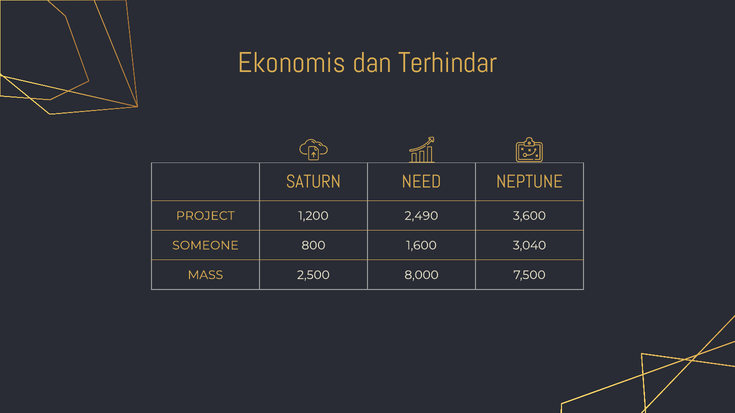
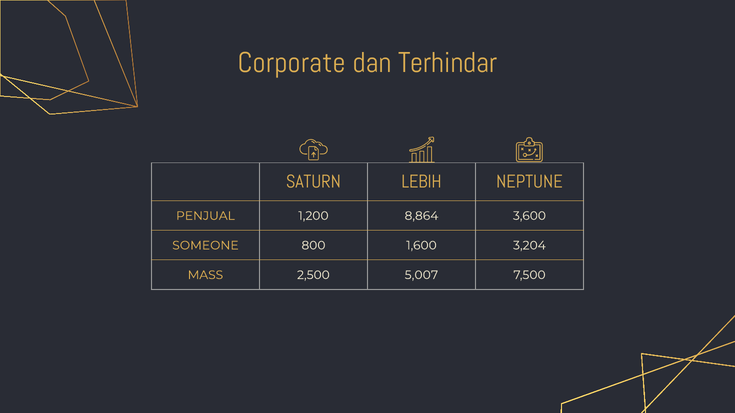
Ekonomis: Ekonomis -> Corporate
NEED: NEED -> LEBIH
PROJECT: PROJECT -> PENJUAL
2,490: 2,490 -> 8,864
3,040: 3,040 -> 3,204
8,000: 8,000 -> 5,007
